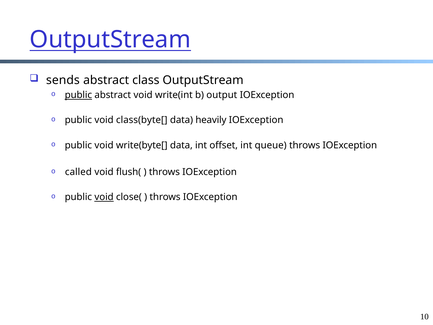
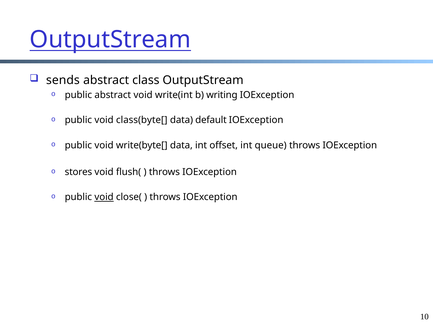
public at (78, 95) underline: present -> none
output: output -> writing
heavily: heavily -> default
called: called -> stores
